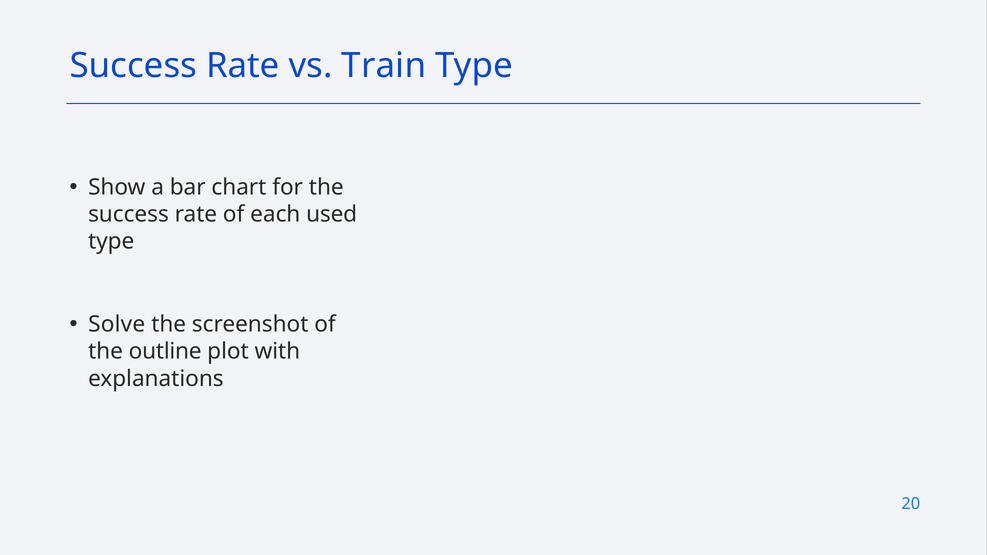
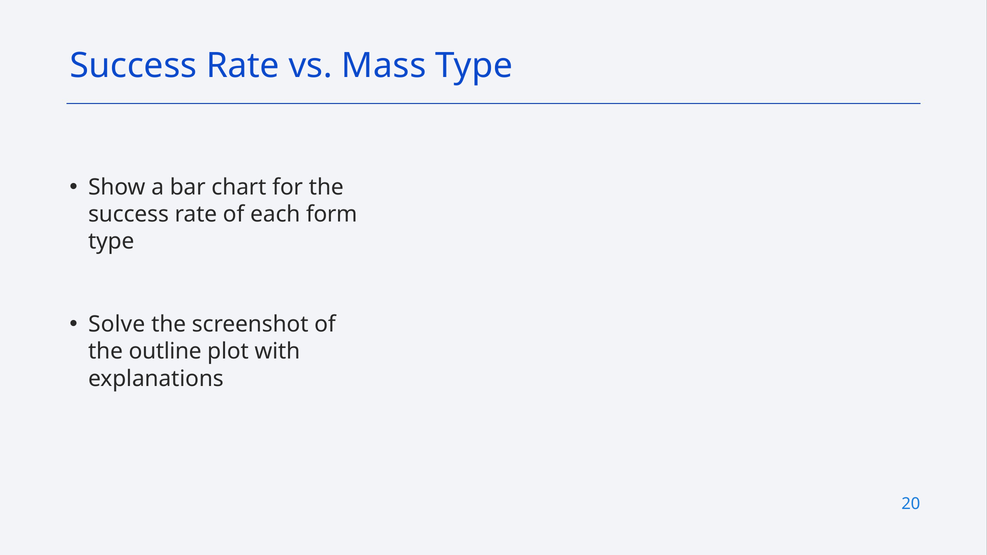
Train: Train -> Mass
used: used -> form
